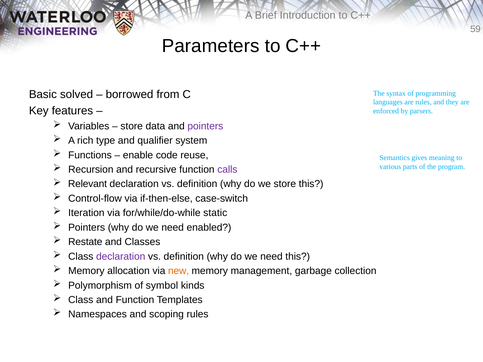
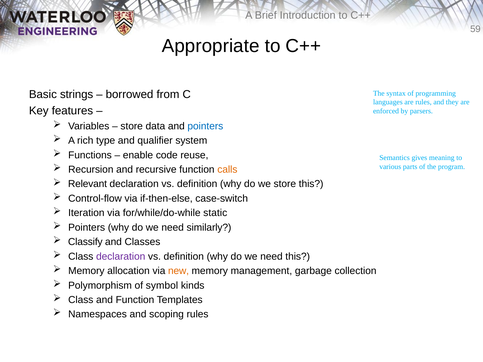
Parameters: Parameters -> Appropriate
solved: solved -> strings
pointers at (205, 126) colour: purple -> blue
calls colour: purple -> orange
enabled: enabled -> similarly
Restate: Restate -> Classify
